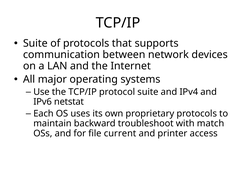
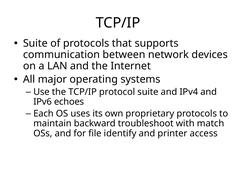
netstat: netstat -> echoes
current: current -> identify
